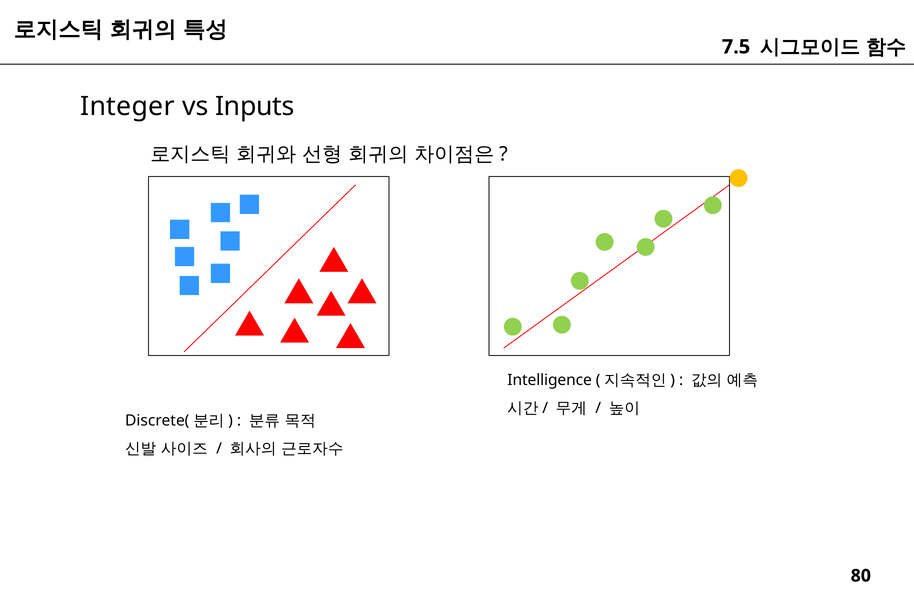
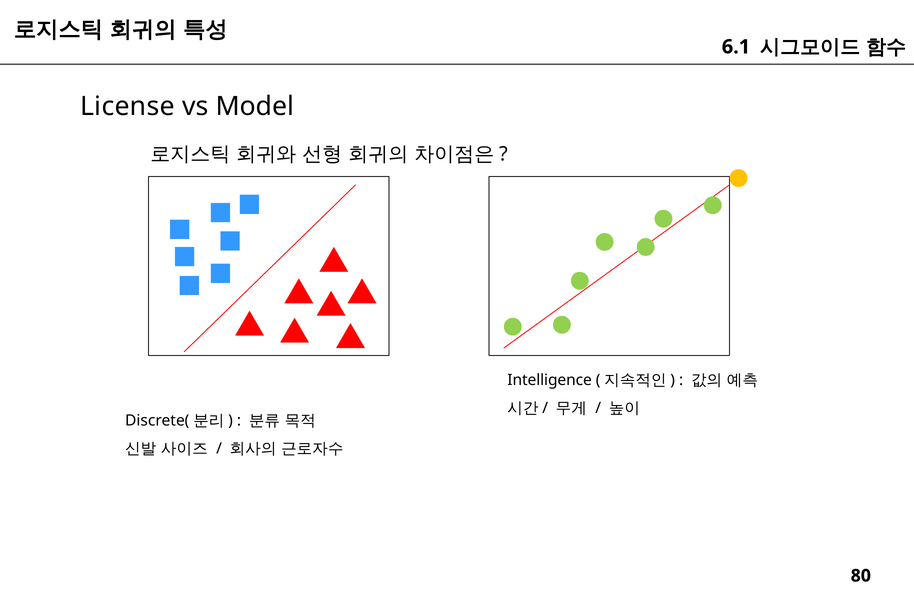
7.5: 7.5 -> 6.1
Integer: Integer -> License
Inputs: Inputs -> Model
